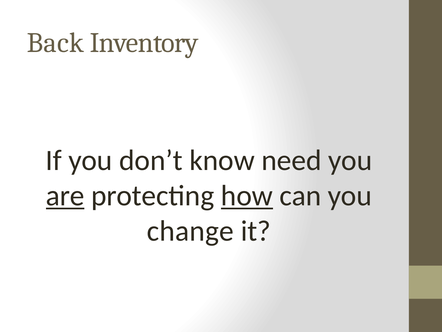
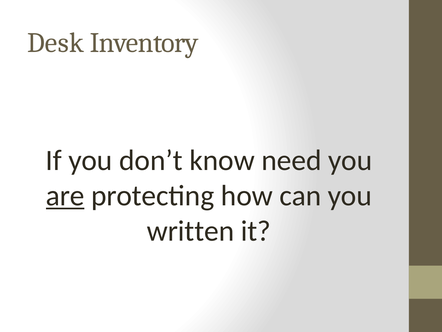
Back: Back -> Desk
how underline: present -> none
change: change -> written
